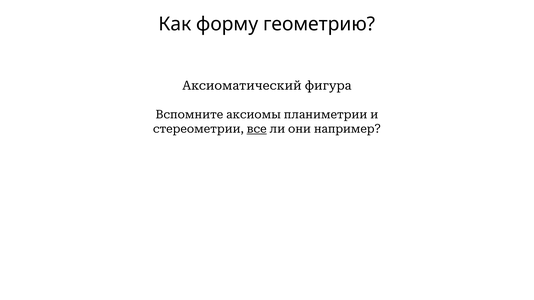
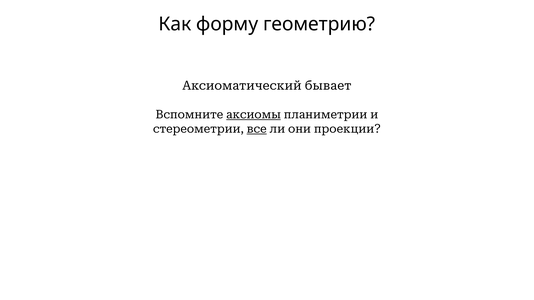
фигура: фигура -> бывает
аксиомы underline: none -> present
например: например -> проекции
